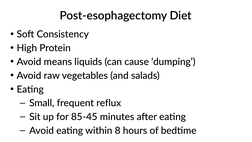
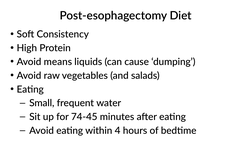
reflux: reflux -> water
85-45: 85-45 -> 74-45
8: 8 -> 4
